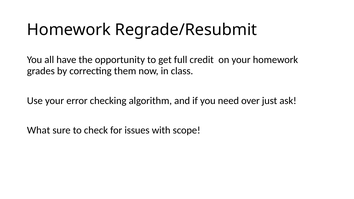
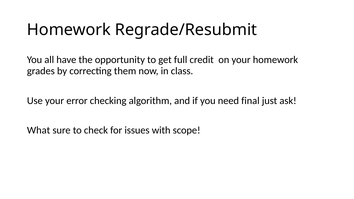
over: over -> final
